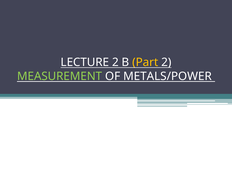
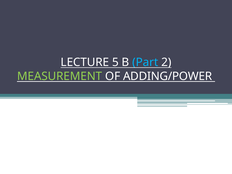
LECTURE 2: 2 -> 5
Part colour: yellow -> light blue
METALS/POWER: METALS/POWER -> ADDING/POWER
